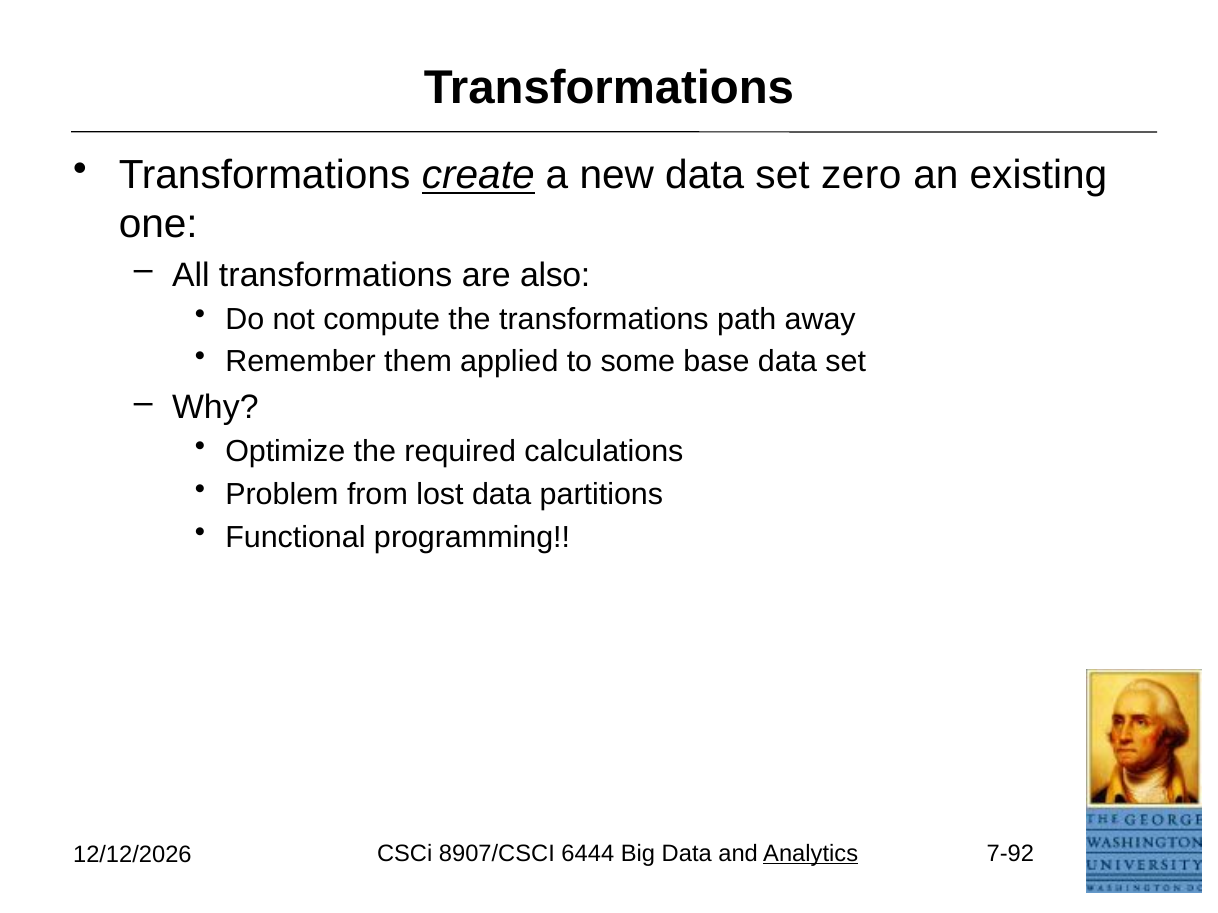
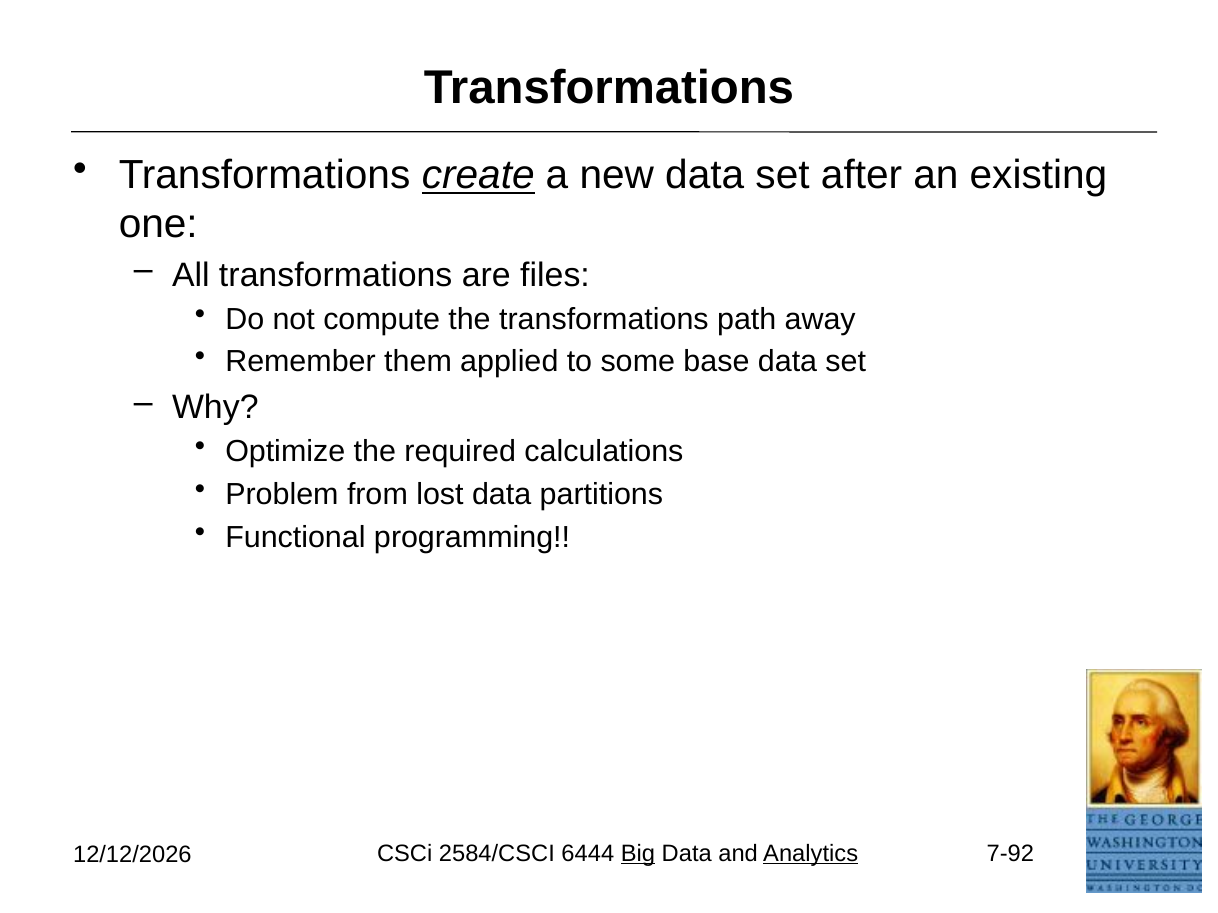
zero: zero -> after
also: also -> files
8907/CSCI: 8907/CSCI -> 2584/CSCI
Big underline: none -> present
